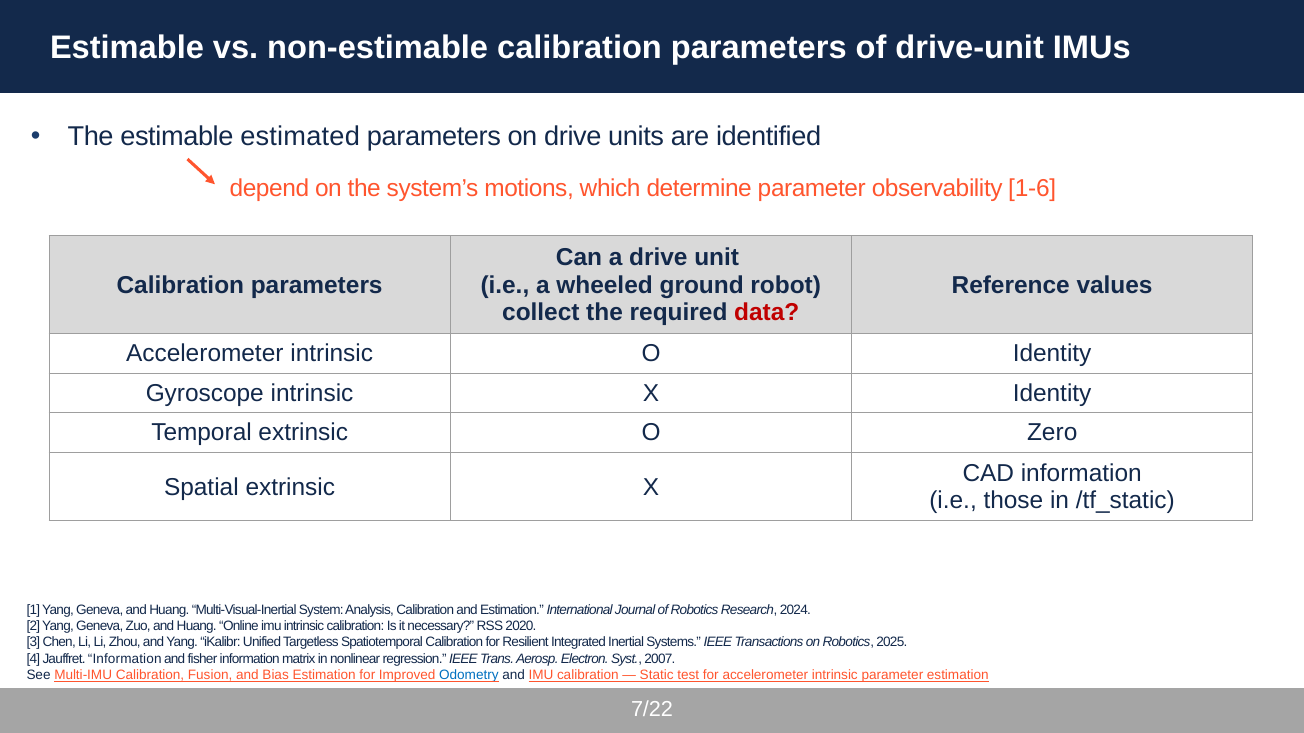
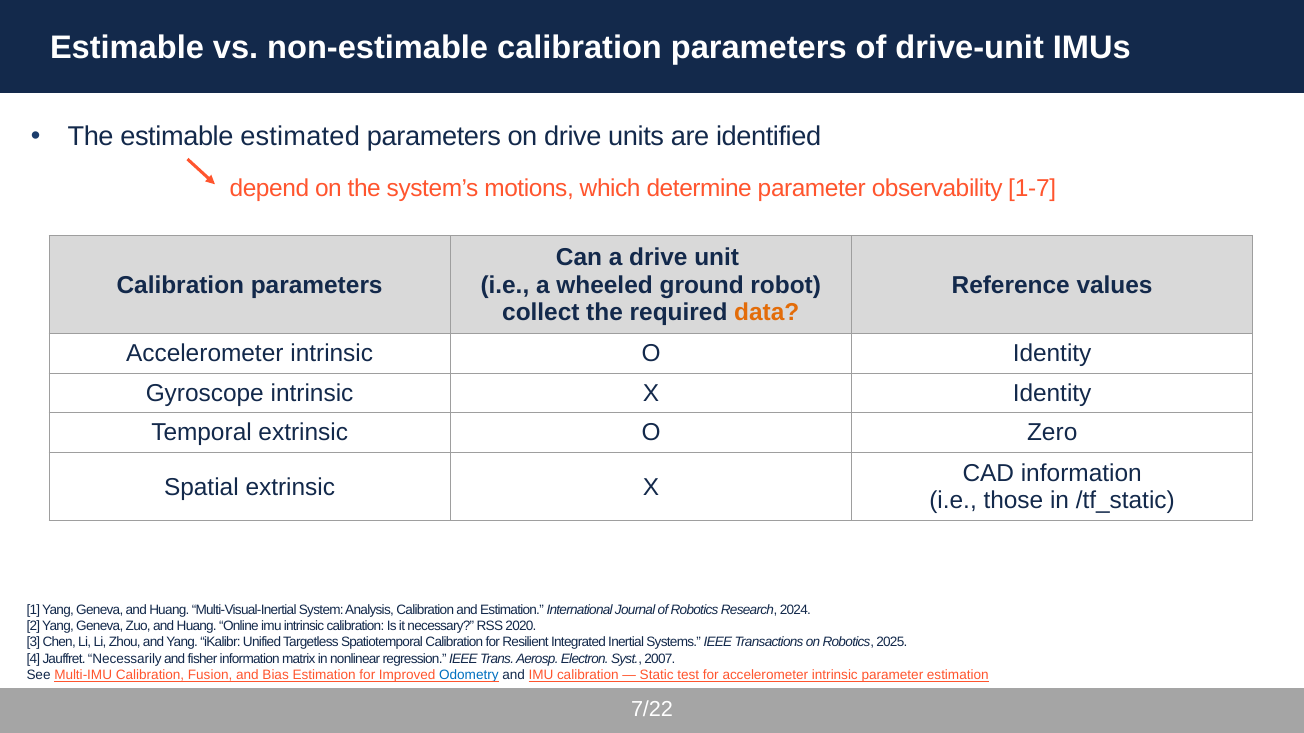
1-6: 1-6 -> 1-7
data colour: red -> orange
Jauffret Information: Information -> Necessarily
